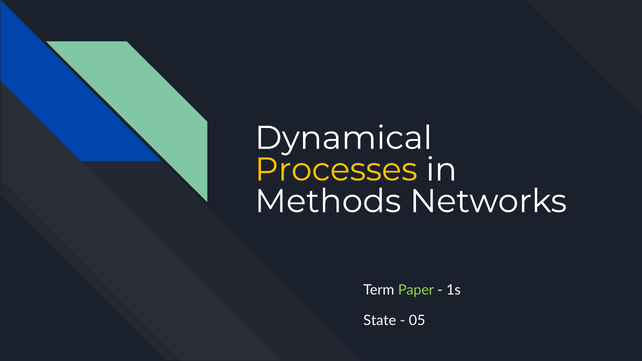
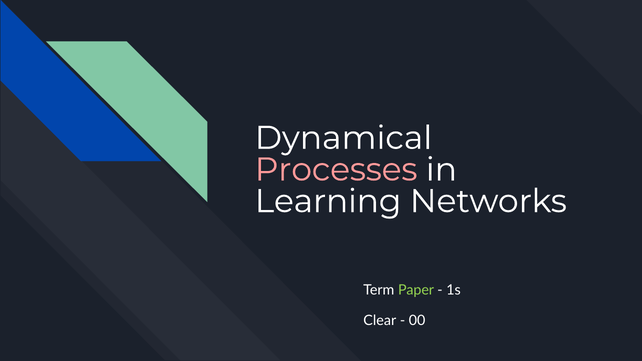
Processes colour: yellow -> pink
Methods: Methods -> Learning
State: State -> Clear
05: 05 -> 00
